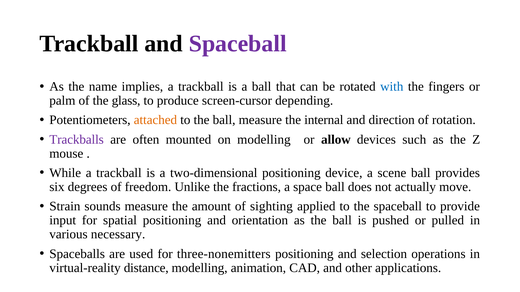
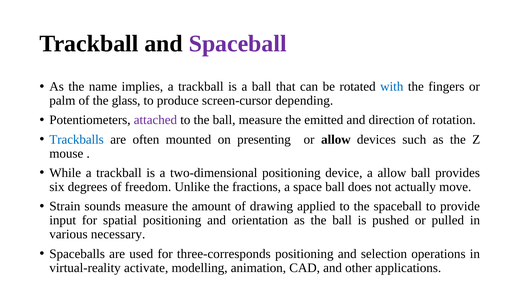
attached colour: orange -> purple
internal: internal -> emitted
Trackballs colour: purple -> blue
on modelling: modelling -> presenting
a scene: scene -> allow
sighting: sighting -> drawing
three-nonemitters: three-nonemitters -> three-corresponds
distance: distance -> activate
